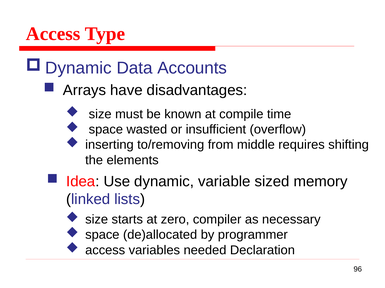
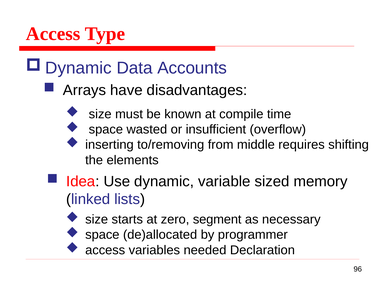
compiler: compiler -> segment
